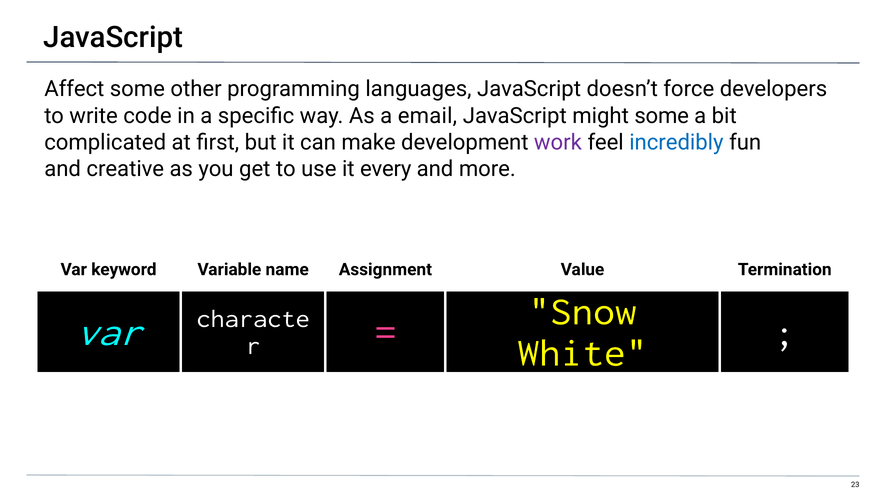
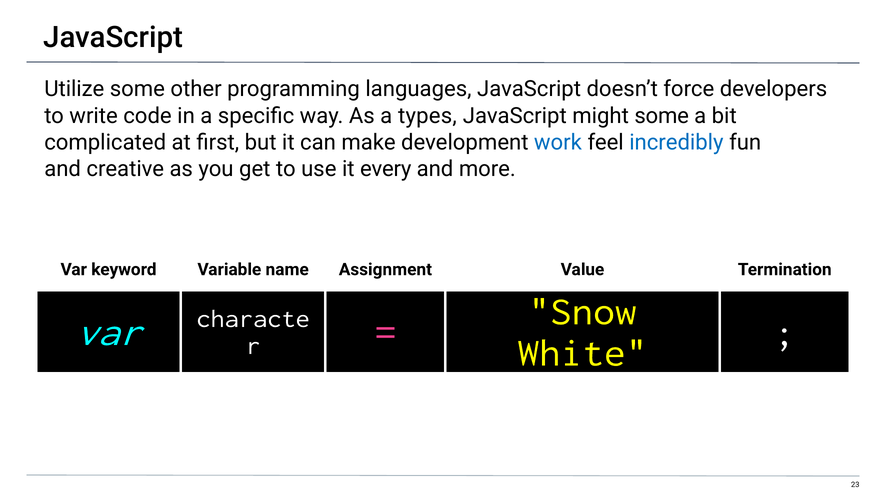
Affect: Affect -> Utilize
email: email -> types
work colour: purple -> blue
